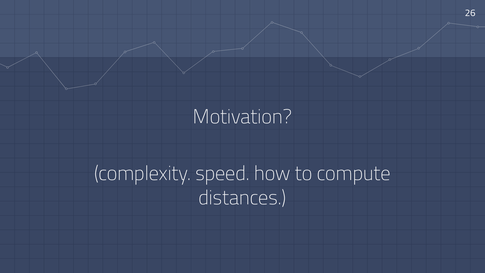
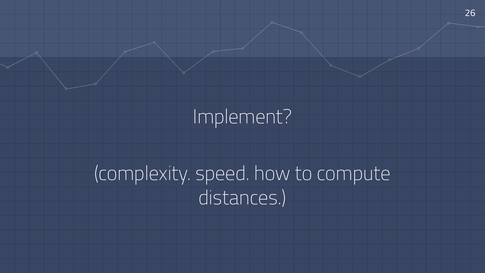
Motivation: Motivation -> Implement
